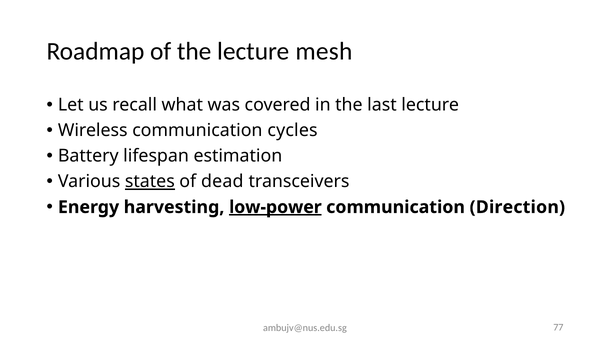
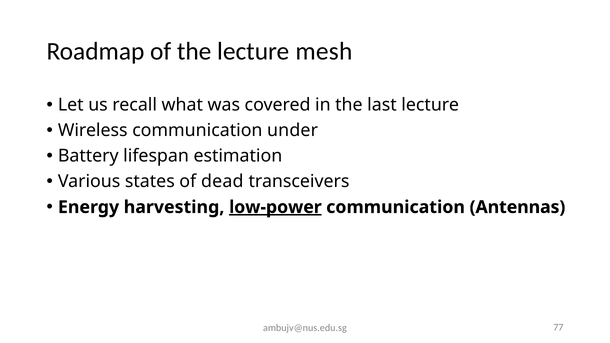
cycles: cycles -> under
states underline: present -> none
Direction: Direction -> Antennas
